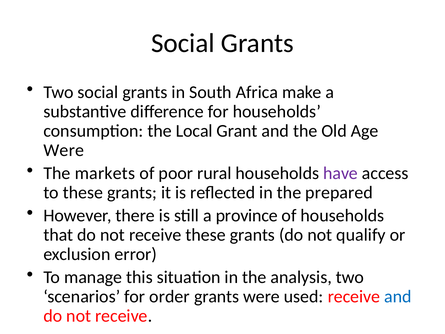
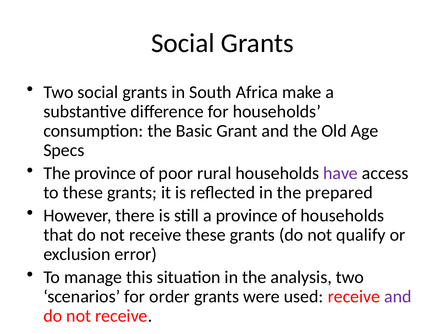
Local: Local -> Basic
Were at (64, 150): Were -> Specs
The markets: markets -> province
and at (398, 296) colour: blue -> purple
